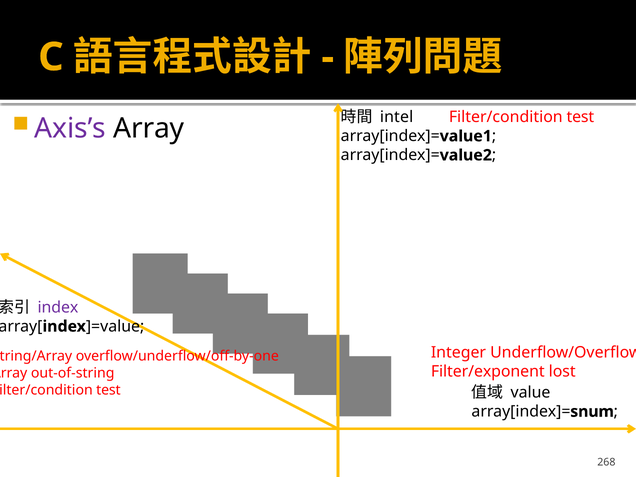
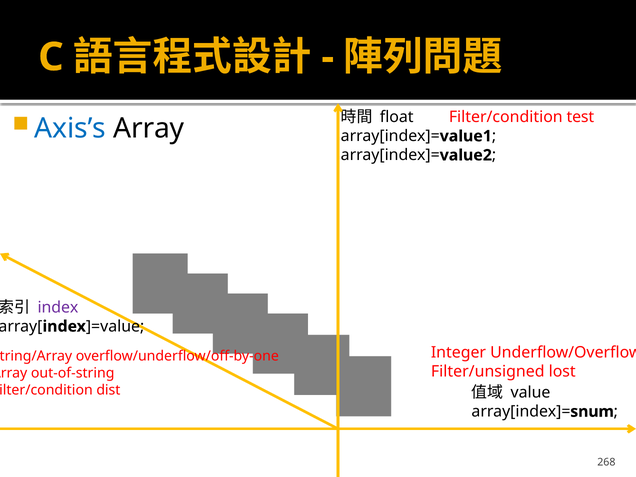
intel: intel -> float
Axis’s colour: purple -> blue
Filter/exponent: Filter/exponent -> Filter/unsigned
test at (108, 390): test -> dist
